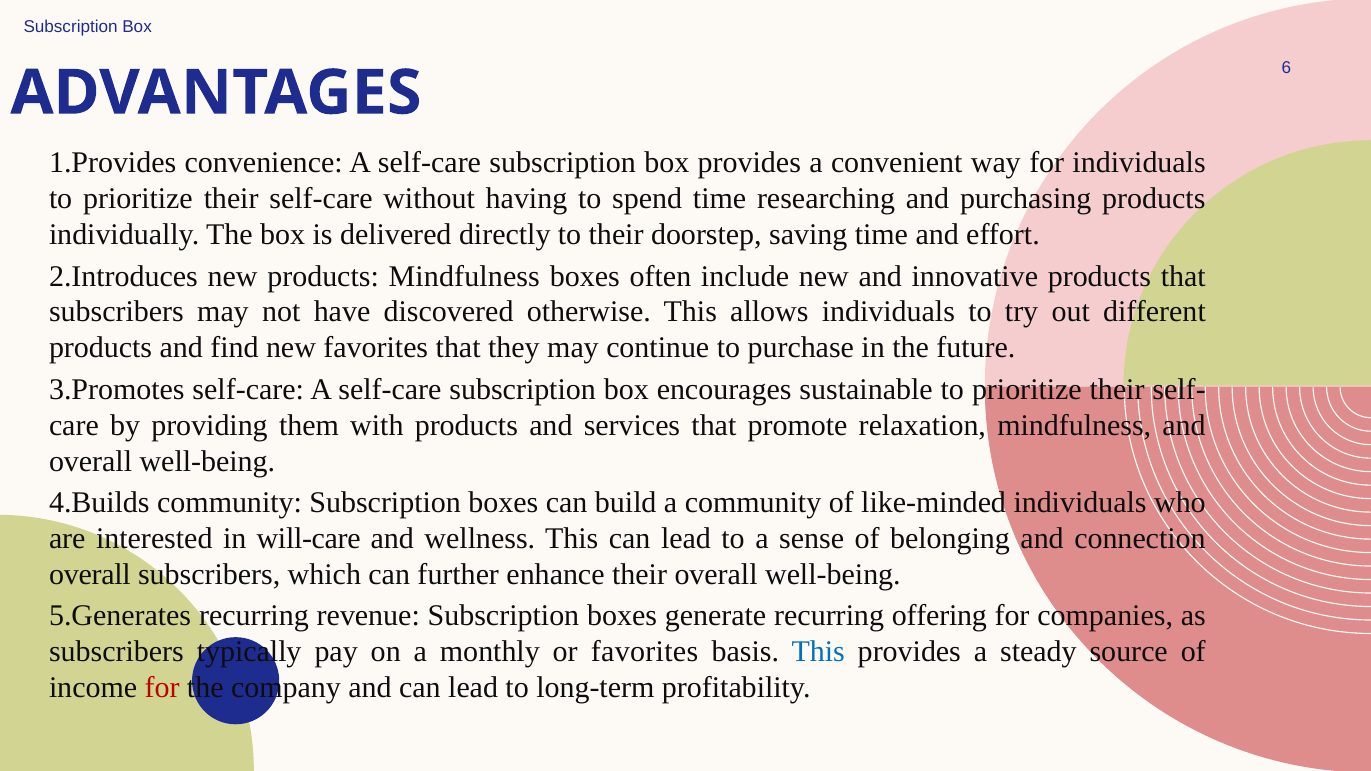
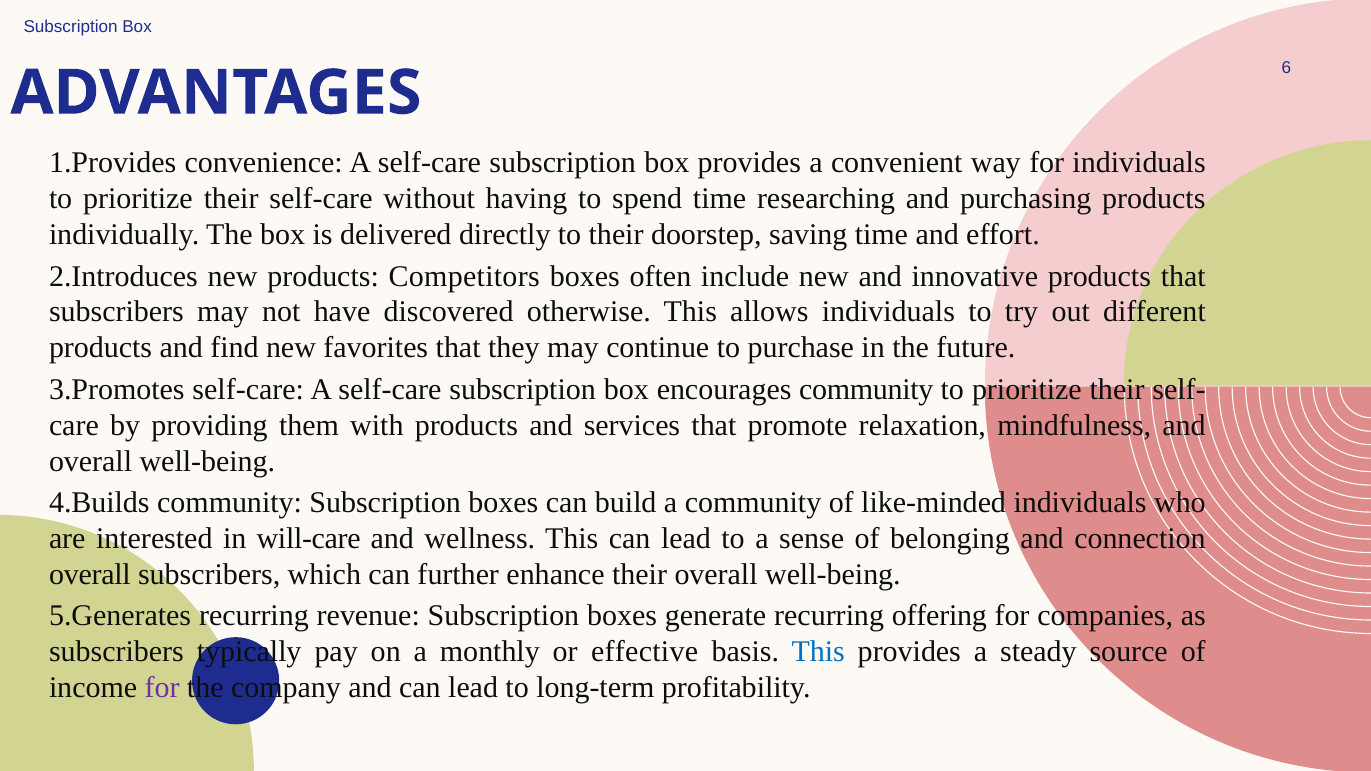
products Mindfulness: Mindfulness -> Competitors
encourages sustainable: sustainable -> community
or favorites: favorites -> effective
for at (162, 687) colour: red -> purple
